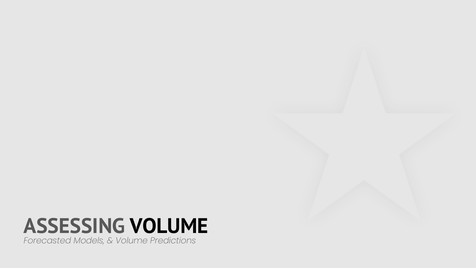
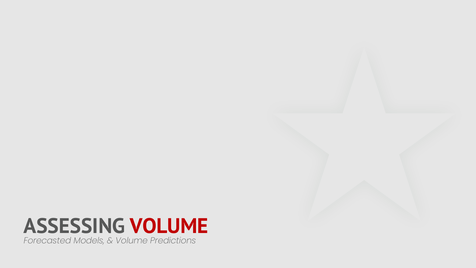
VOLUME at (169, 226) colour: black -> red
